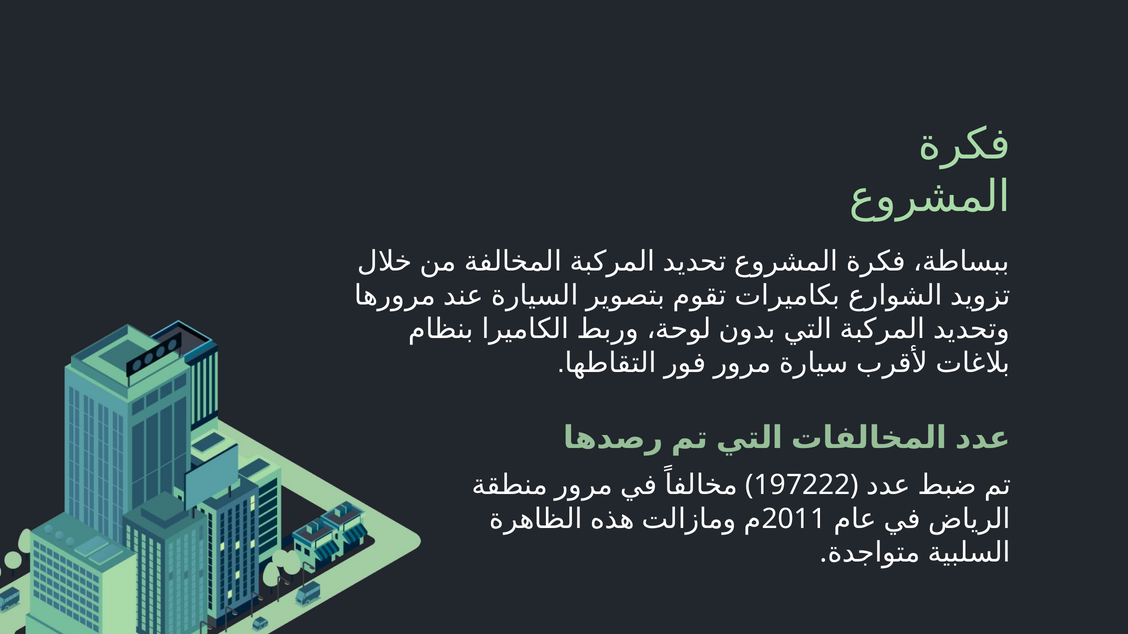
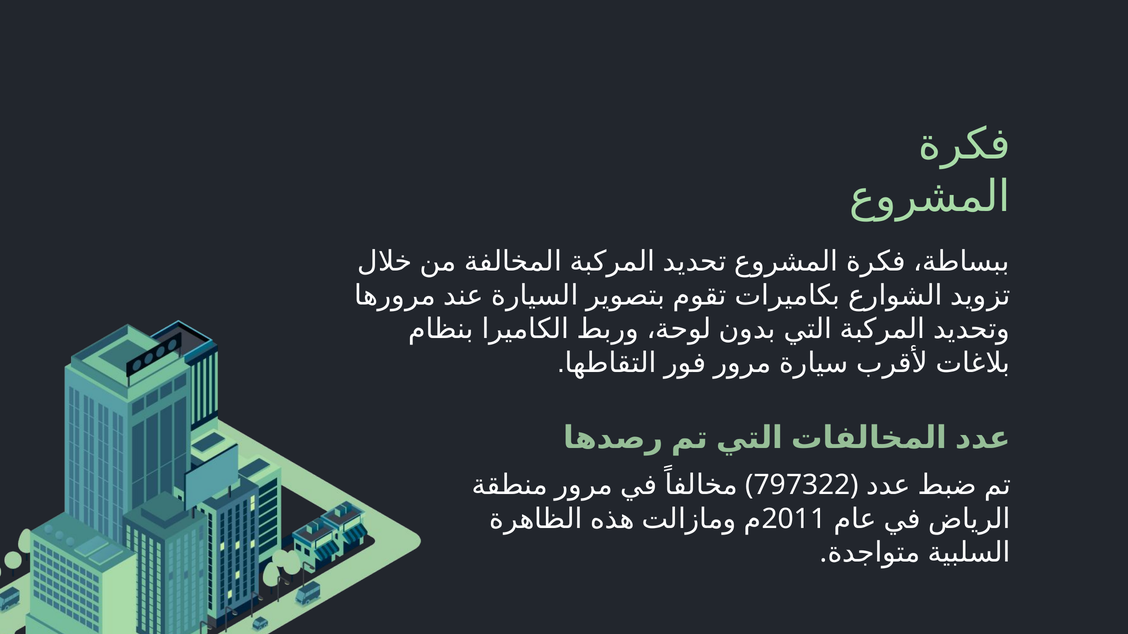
197222: 197222 -> 797322
